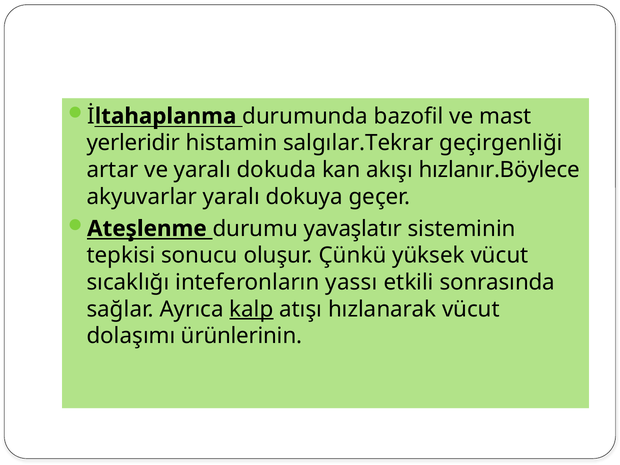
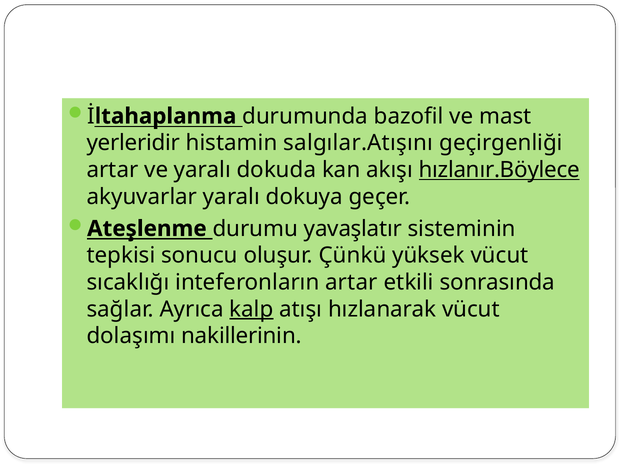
salgılar.Tekrar: salgılar.Tekrar -> salgılar.Atışını
hızlanır.Böylece underline: none -> present
inteferonların yassı: yassı -> artar
ürünlerinin: ürünlerinin -> nakillerinin
